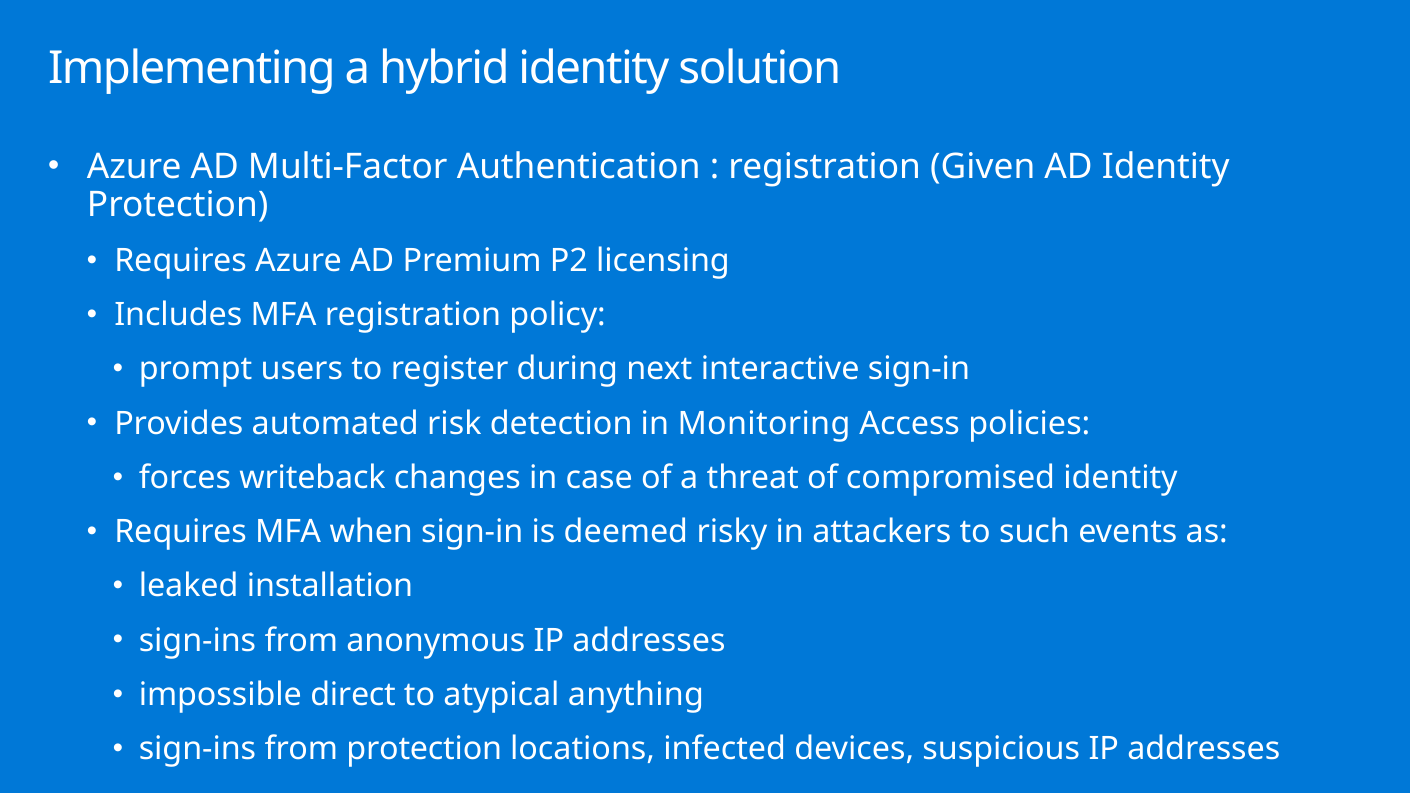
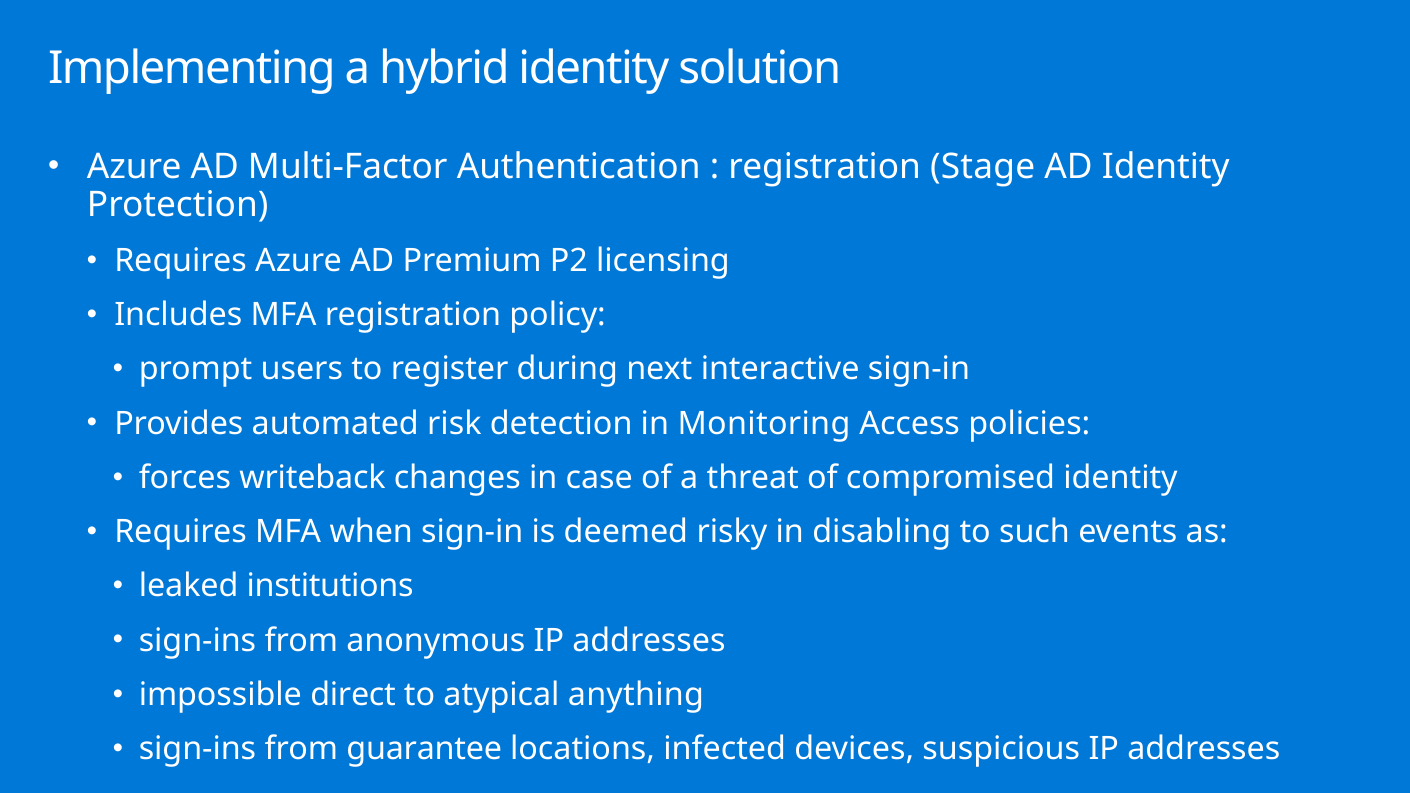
Given: Given -> Stage
attackers: attackers -> disabling
installation: installation -> institutions
from protection: protection -> guarantee
